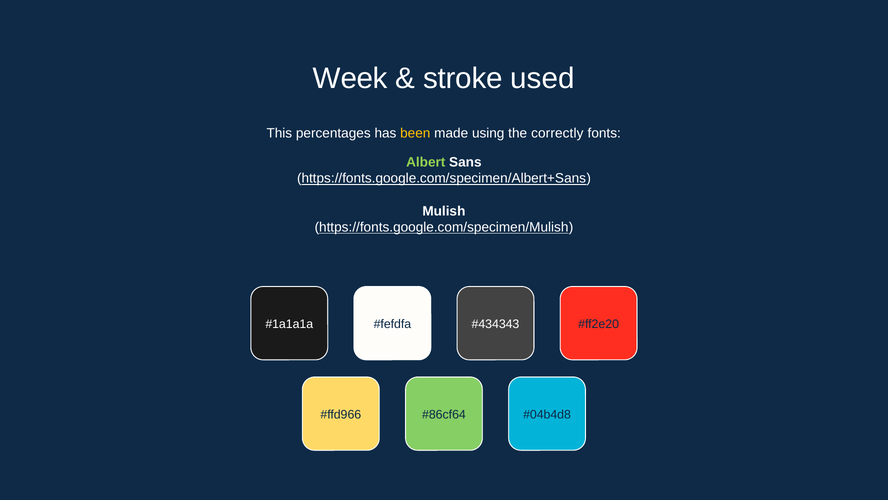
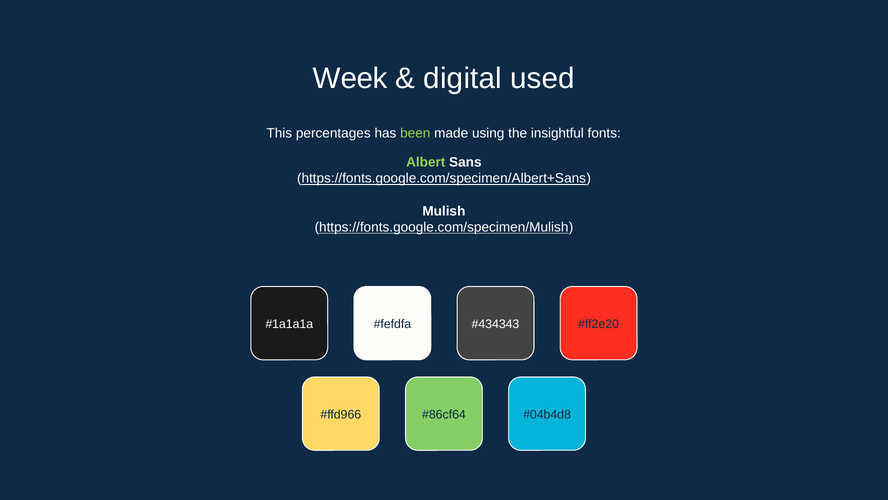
stroke: stroke -> digital
been colour: yellow -> light green
correctly: correctly -> insightful
